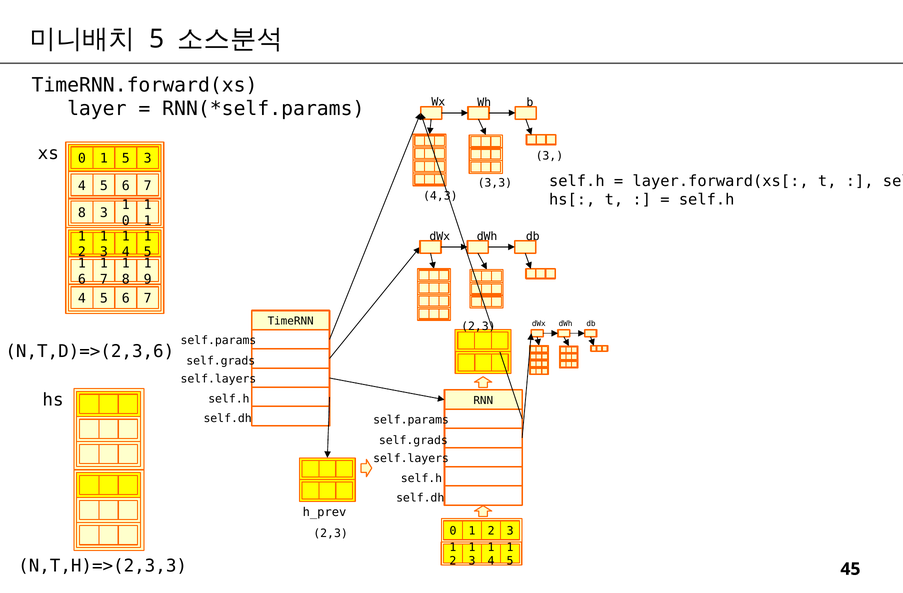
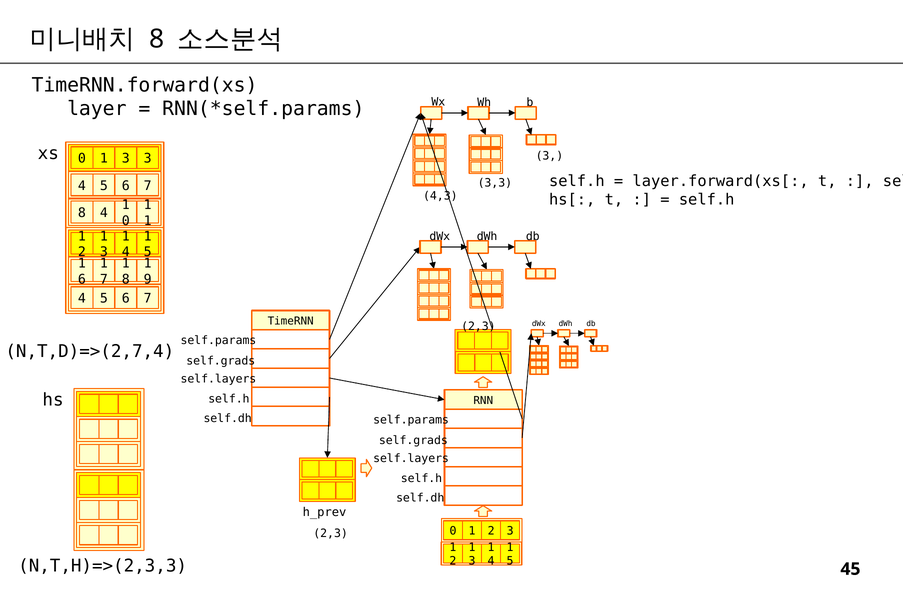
5 at (157, 39): 5 -> 8
0 1 5: 5 -> 3
8 3: 3 -> 4
N,T,D)=>(2,3,6: N,T,D)=>(2,3,6 -> N,T,D)=>(2,7,4
